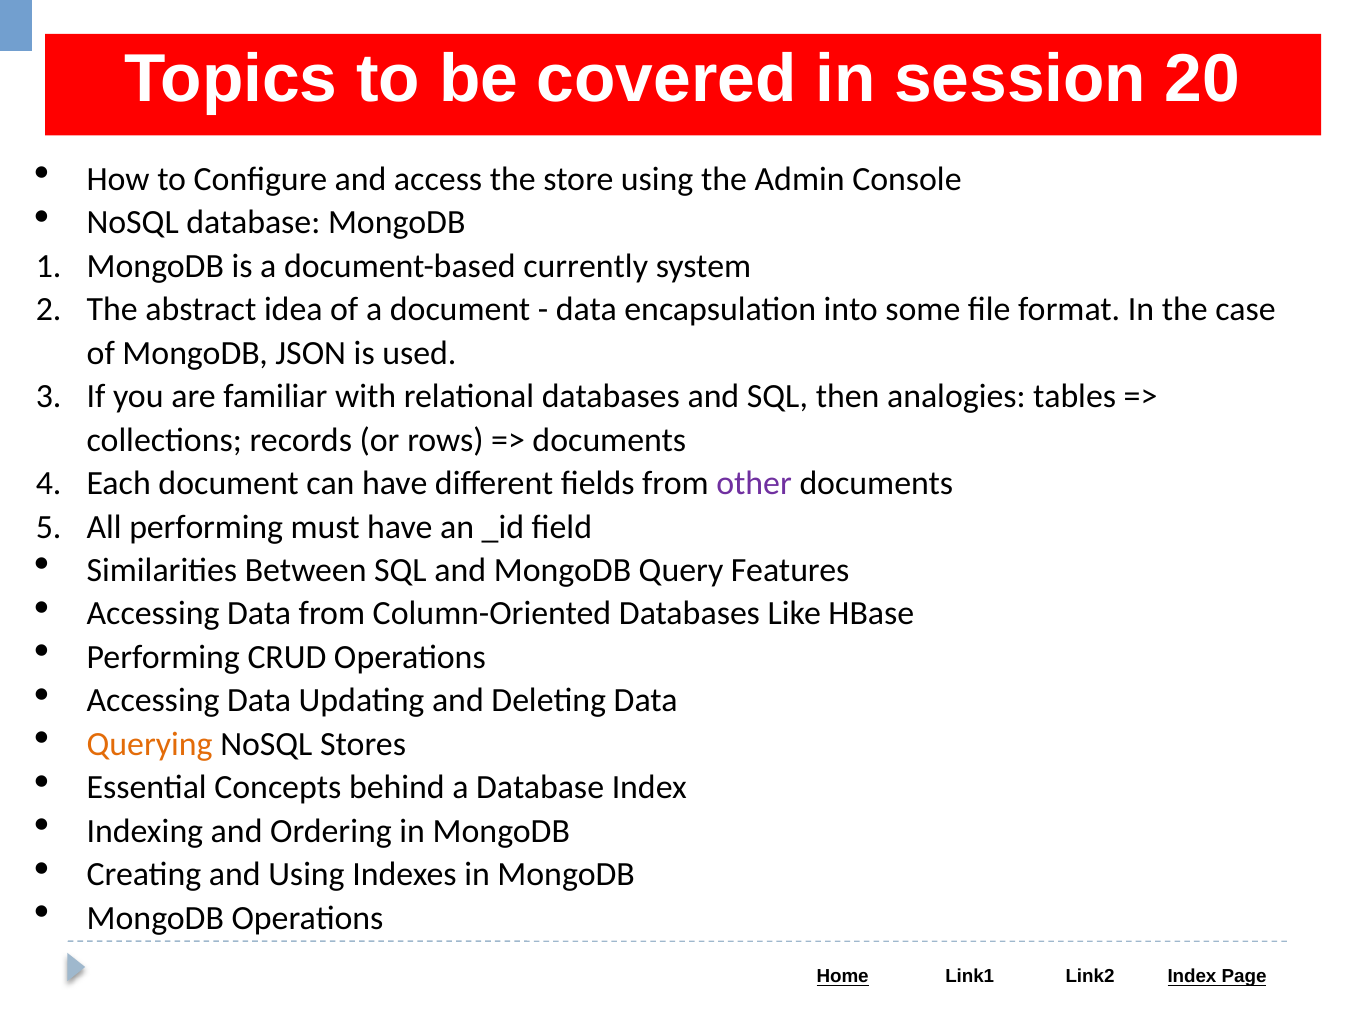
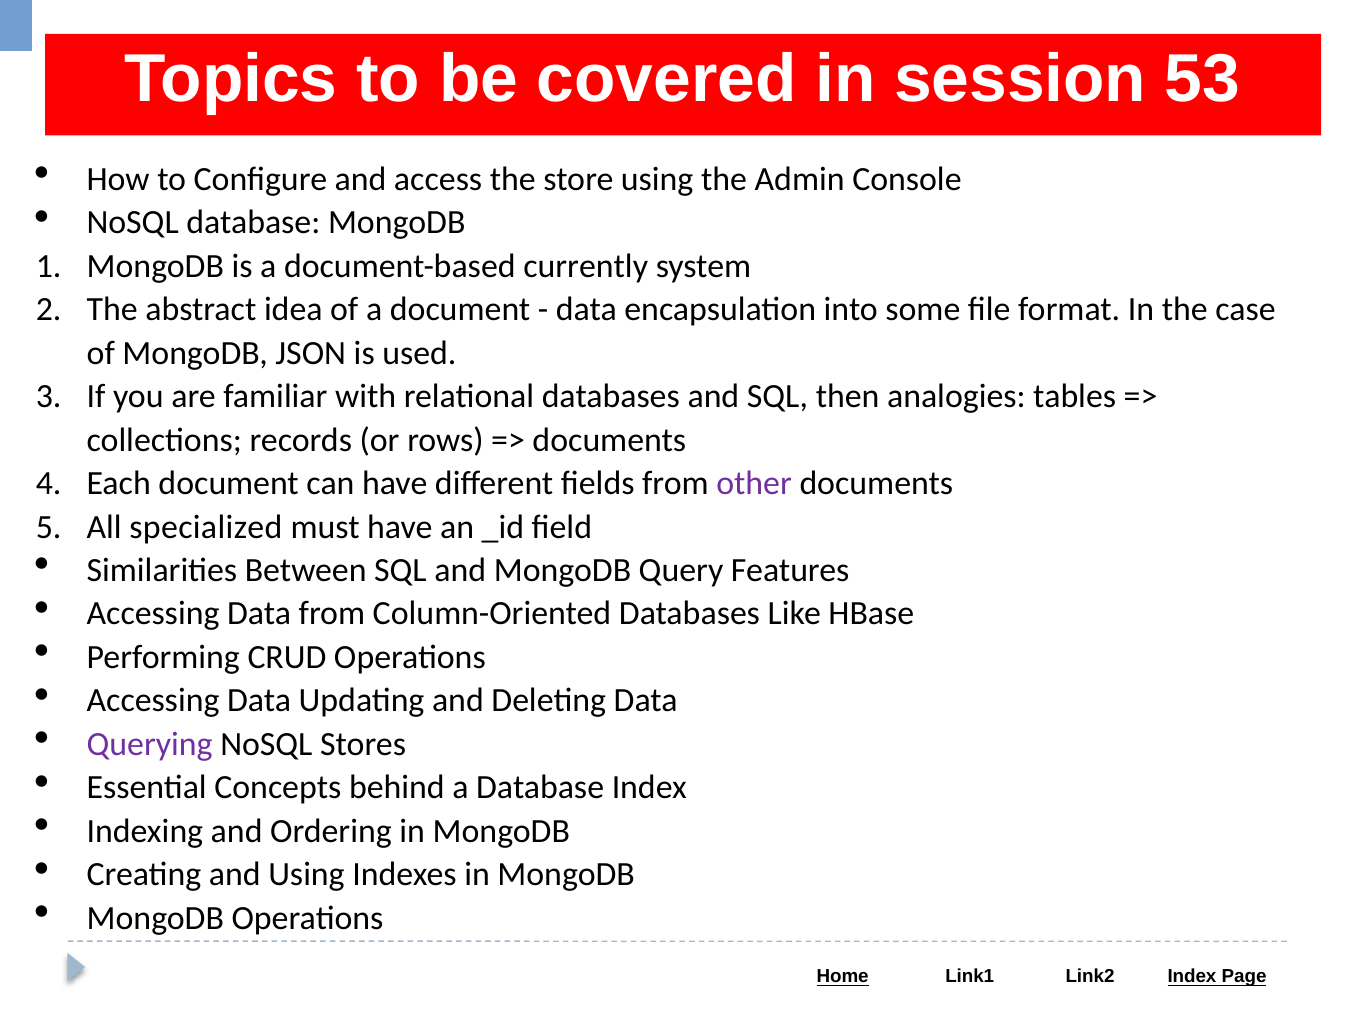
20: 20 -> 53
All performing: performing -> specialized
Querying colour: orange -> purple
